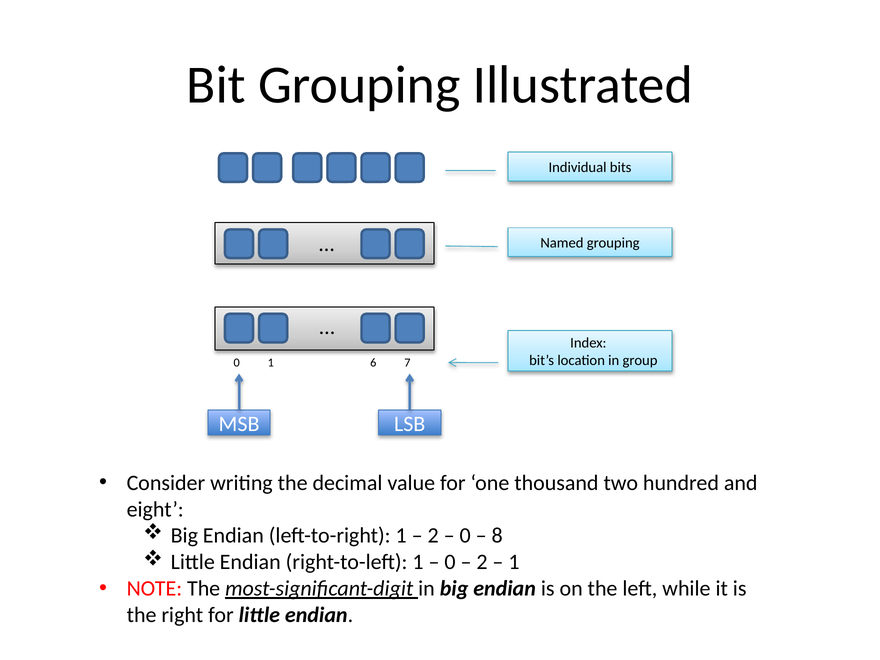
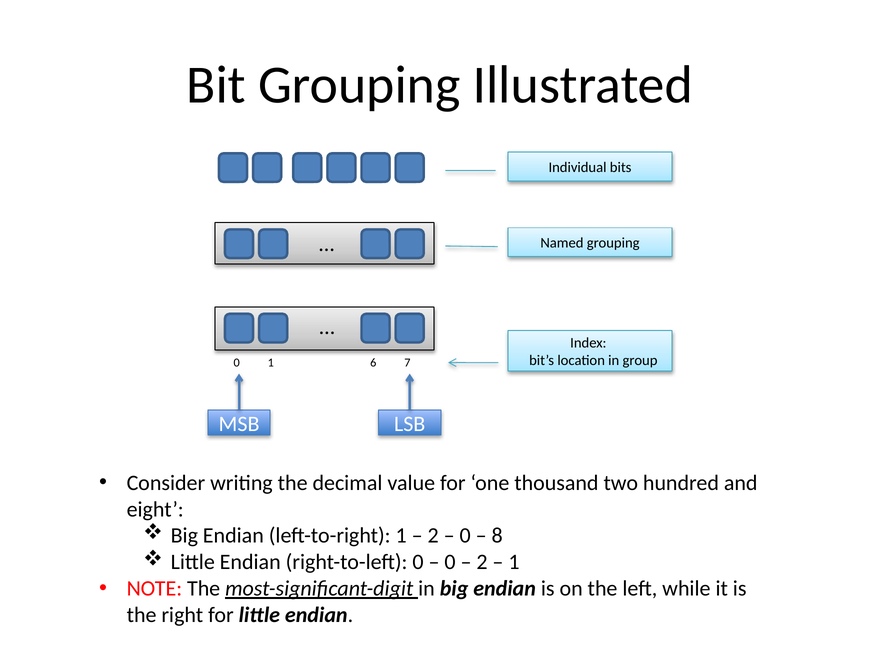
right-to-left 1: 1 -> 0
